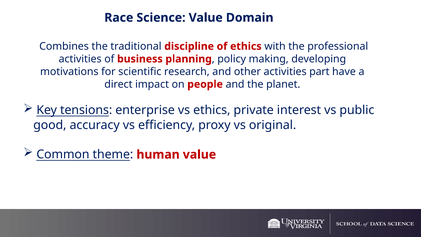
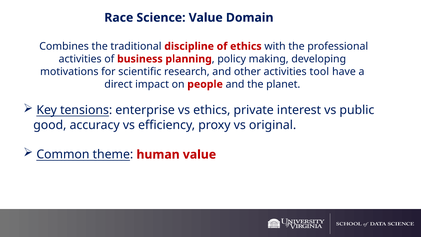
part: part -> tool
